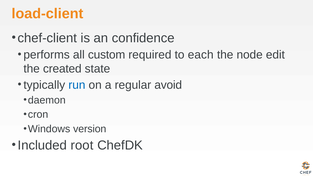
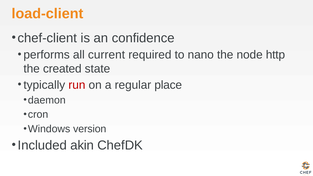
custom: custom -> current
each: each -> nano
edit: edit -> http
run colour: blue -> red
avoid: avoid -> place
root: root -> akin
